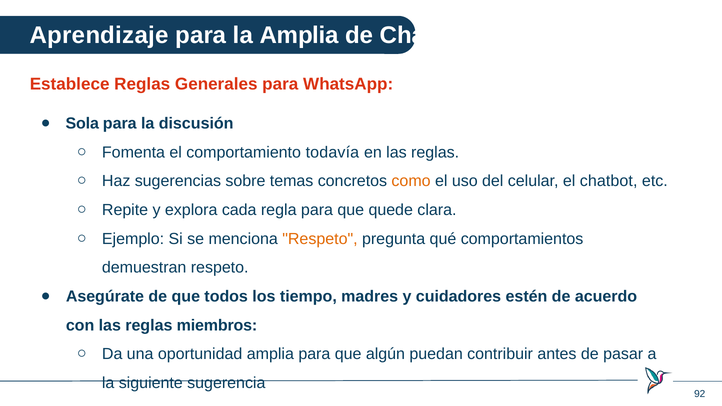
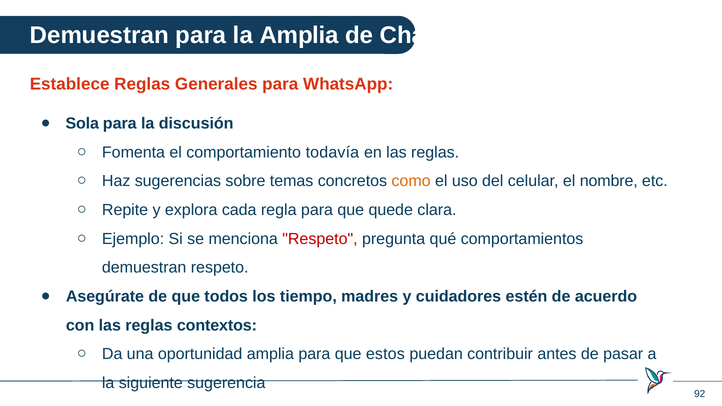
Aprendizaje at (99, 35): Aprendizaje -> Demuestran
chatbot: chatbot -> nombre
Respeto at (320, 239) colour: orange -> red
miembros: miembros -> contextos
algún: algún -> estos
